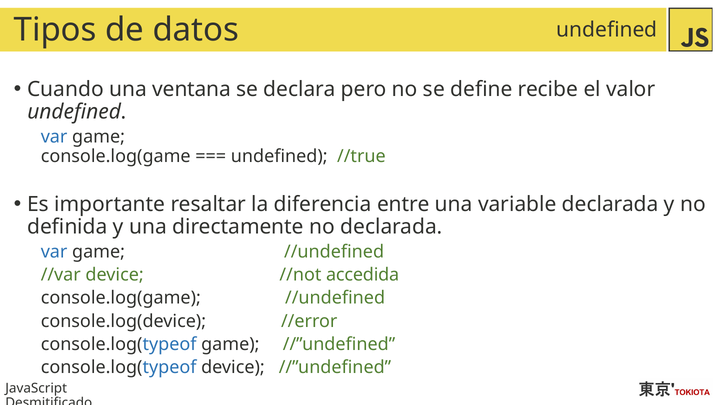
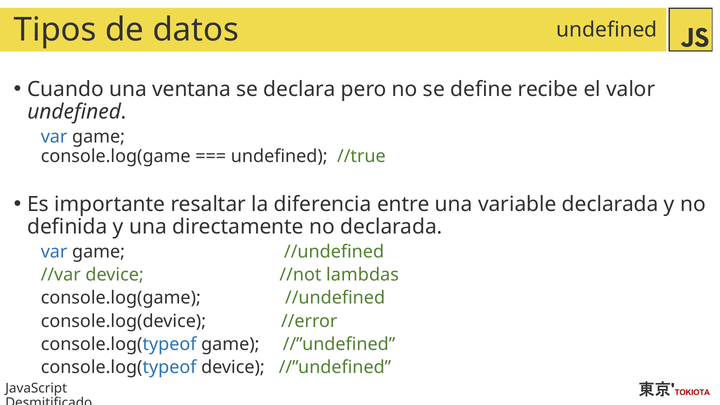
accedida: accedida -> lambdas
